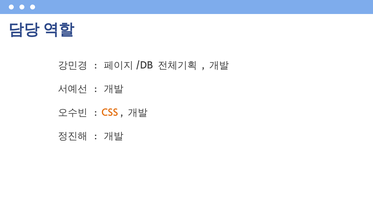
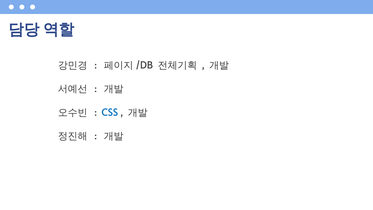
CSS colour: orange -> blue
